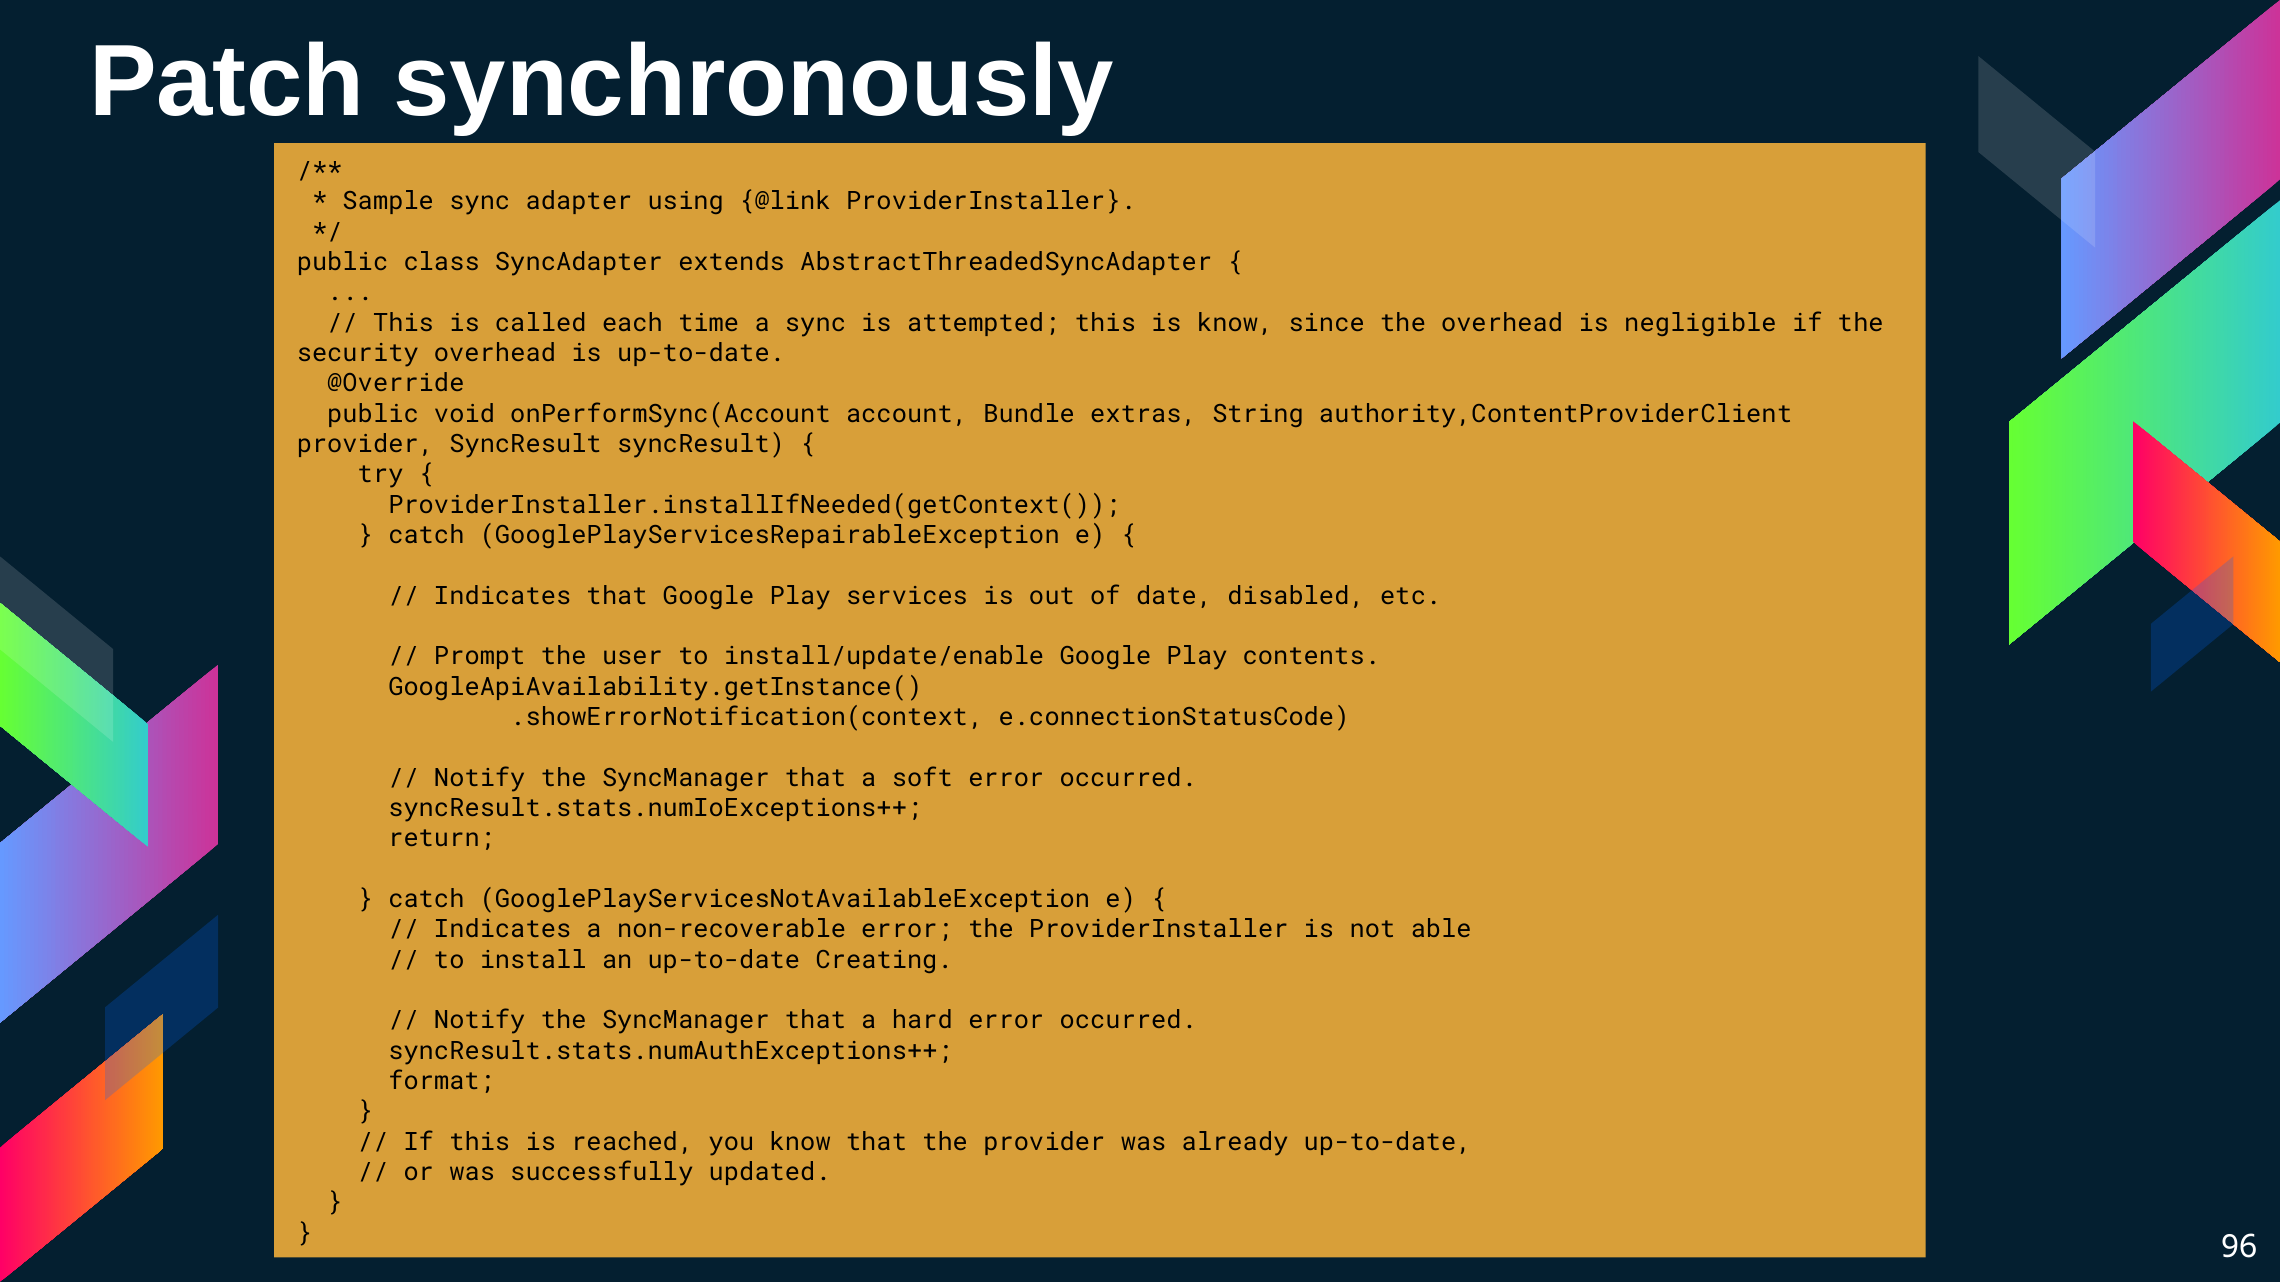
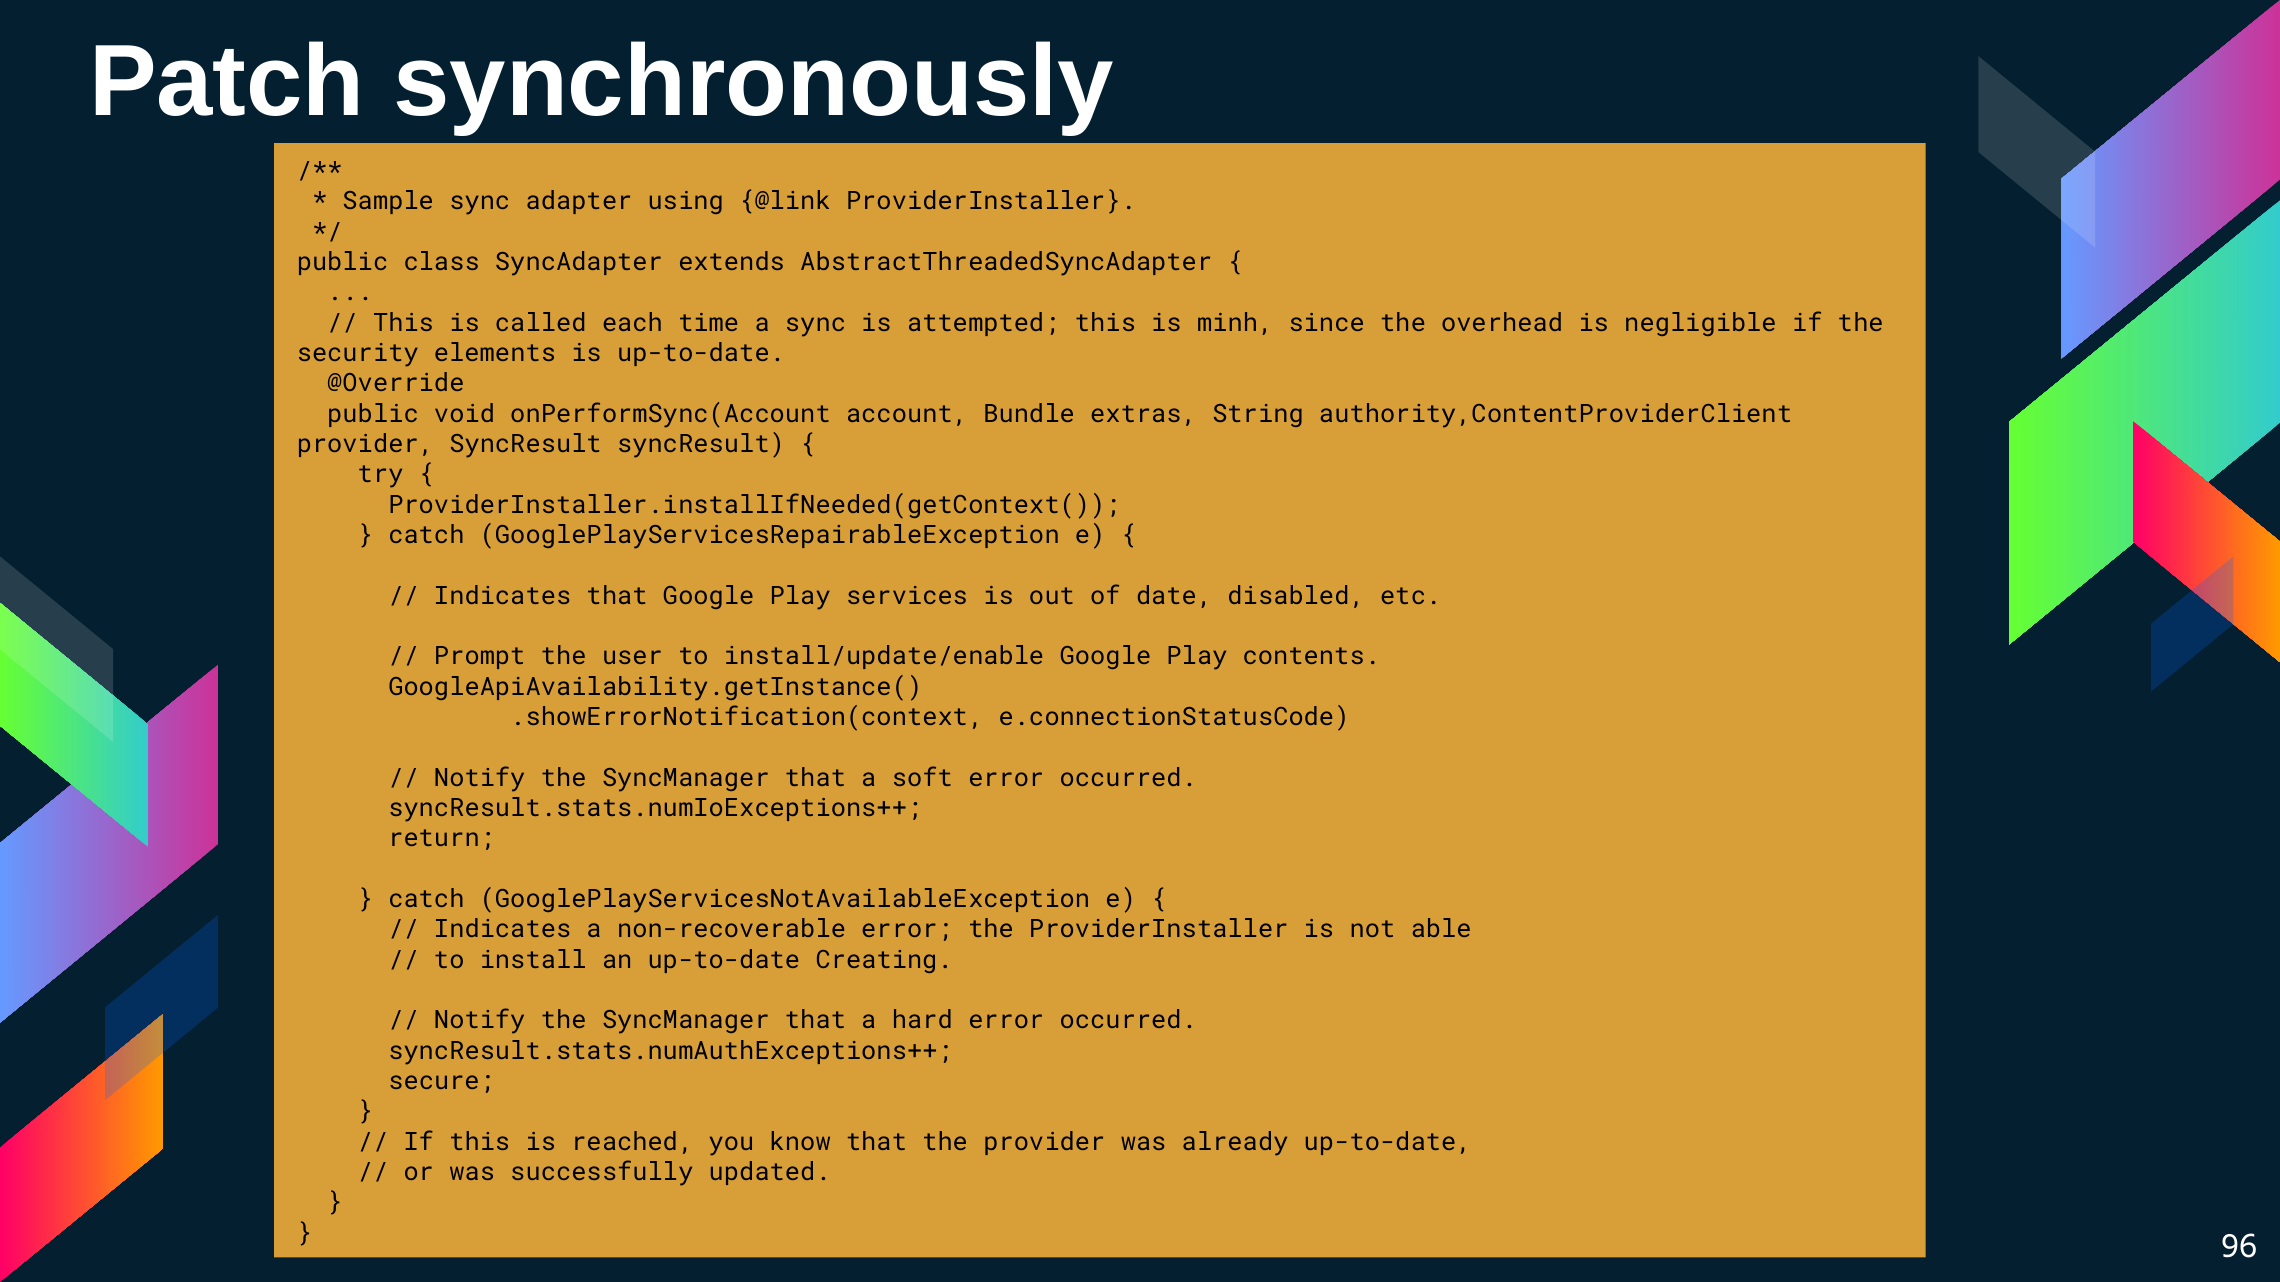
is know: know -> minh
security overhead: overhead -> elements
format: format -> secure
